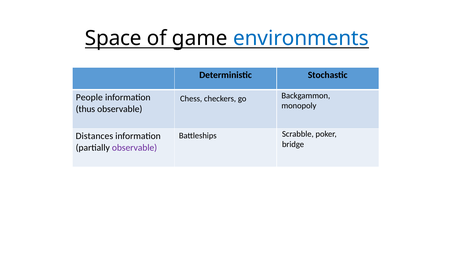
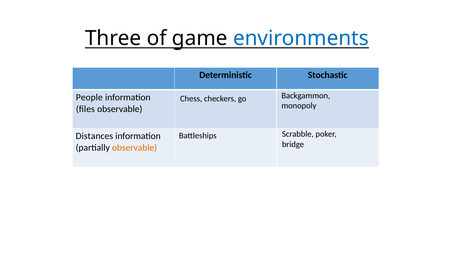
Space: Space -> Three
thus: thus -> ﬁles
observable at (135, 147) colour: purple -> orange
